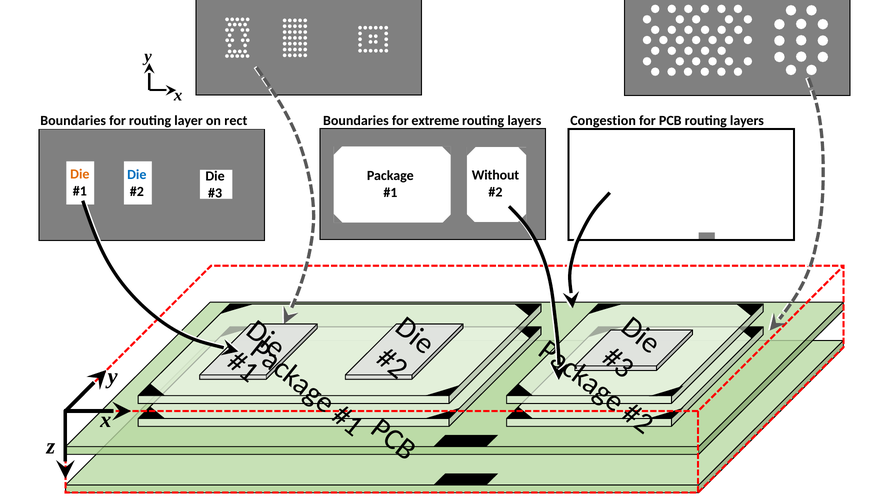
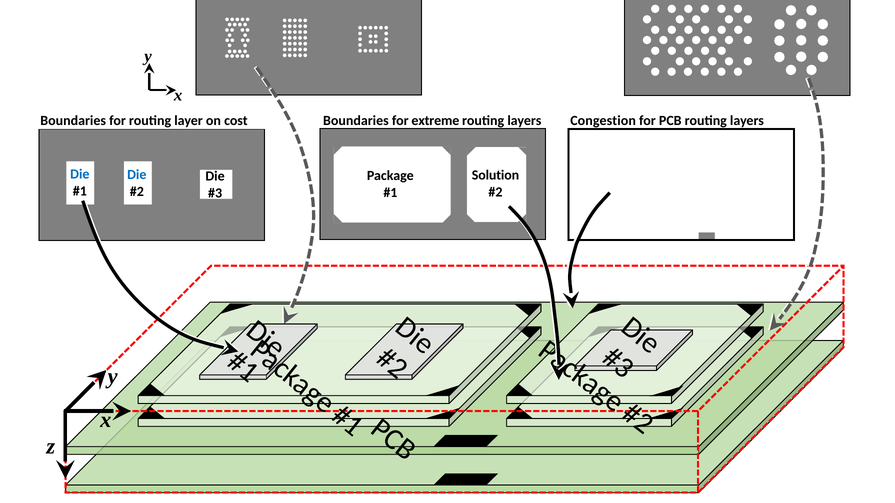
rect: rect -> cost
Die at (80, 175) colour: orange -> blue
Without: Without -> Solution
